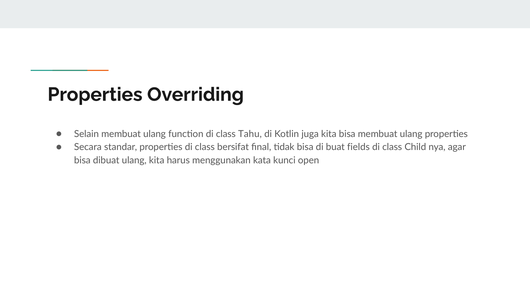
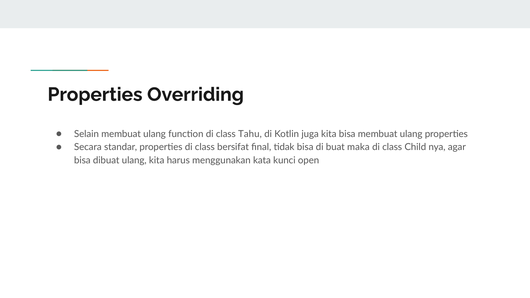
fields: fields -> maka
